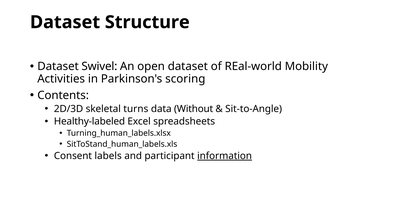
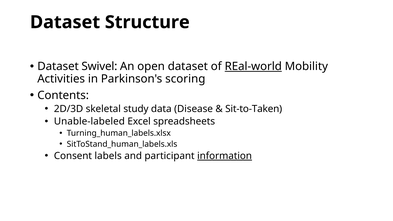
REal-world underline: none -> present
turns: turns -> study
Without: Without -> Disease
Sit-to-Angle: Sit-to-Angle -> Sit-to-Taken
Healthy-labeled: Healthy-labeled -> Unable-labeled
